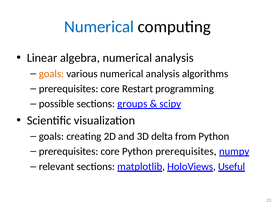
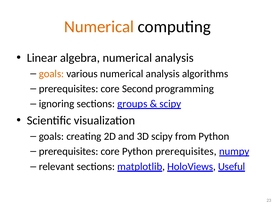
Numerical at (99, 27) colour: blue -> orange
Restart: Restart -> Second
possible: possible -> ignoring
3D delta: delta -> scipy
